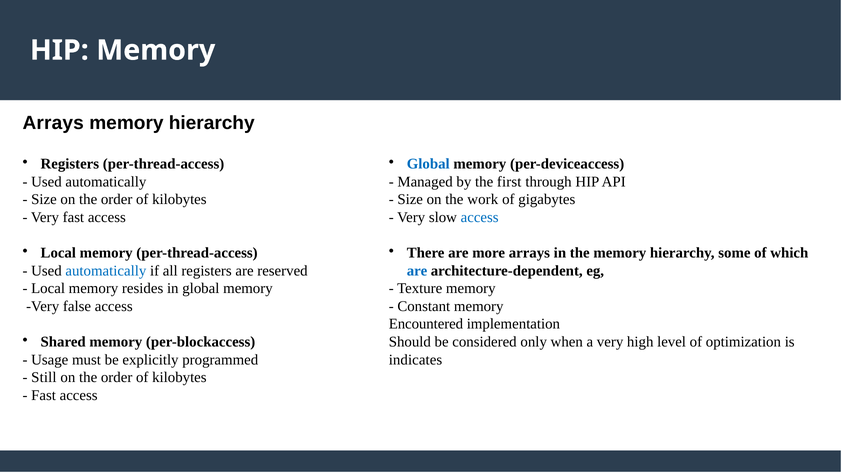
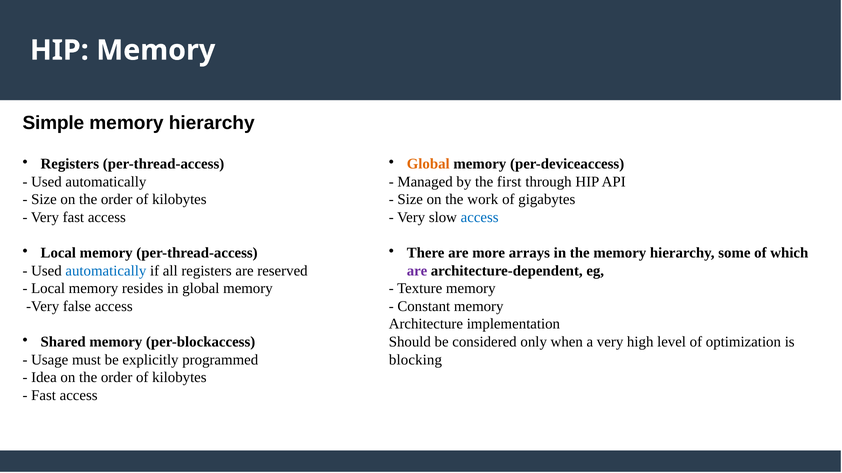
Arrays at (53, 123): Arrays -> Simple
Global at (428, 164) colour: blue -> orange
are at (417, 271) colour: blue -> purple
Encountered: Encountered -> Architecture
indicates: indicates -> blocking
Still: Still -> Idea
